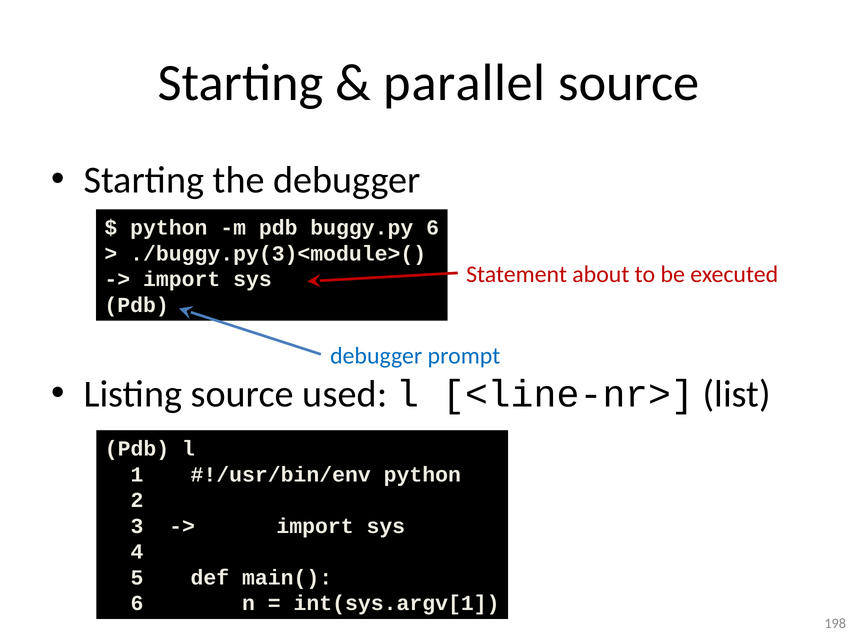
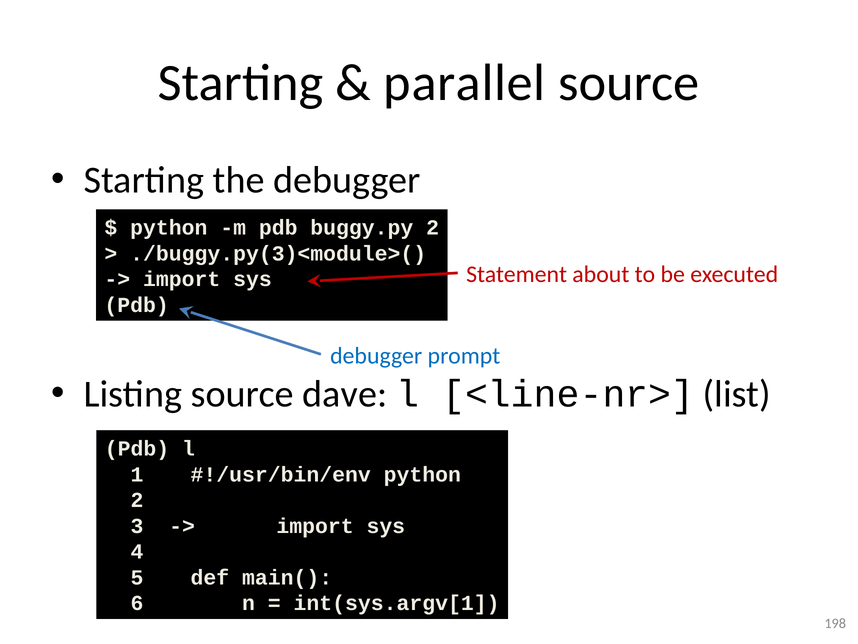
buggy.py 6: 6 -> 2
used: used -> dave
